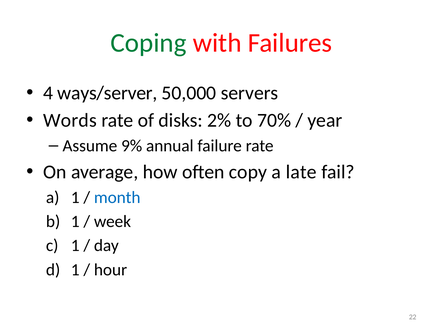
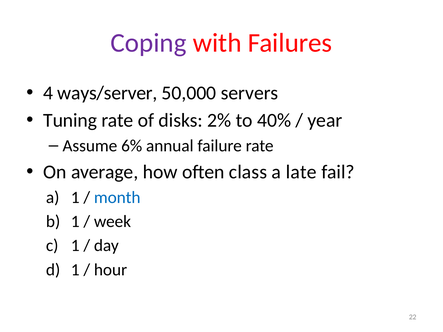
Coping colour: green -> purple
Words: Words -> Tuning
70%: 70% -> 40%
9%: 9% -> 6%
copy: copy -> class
